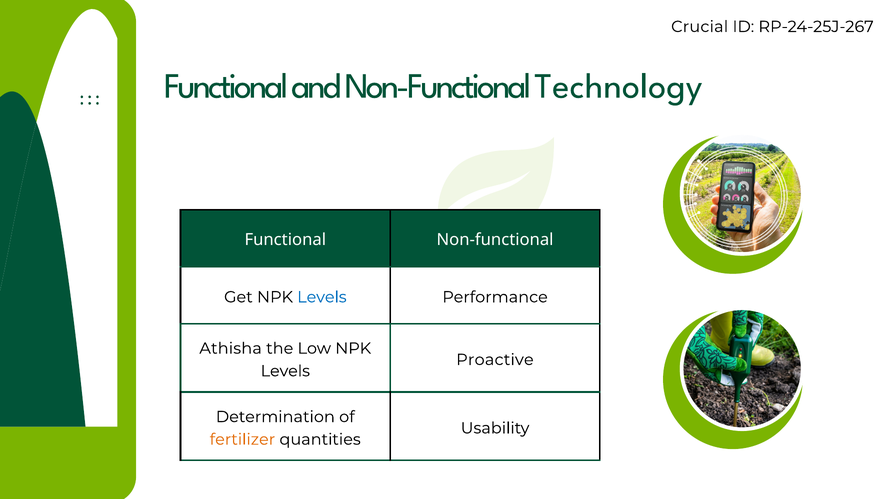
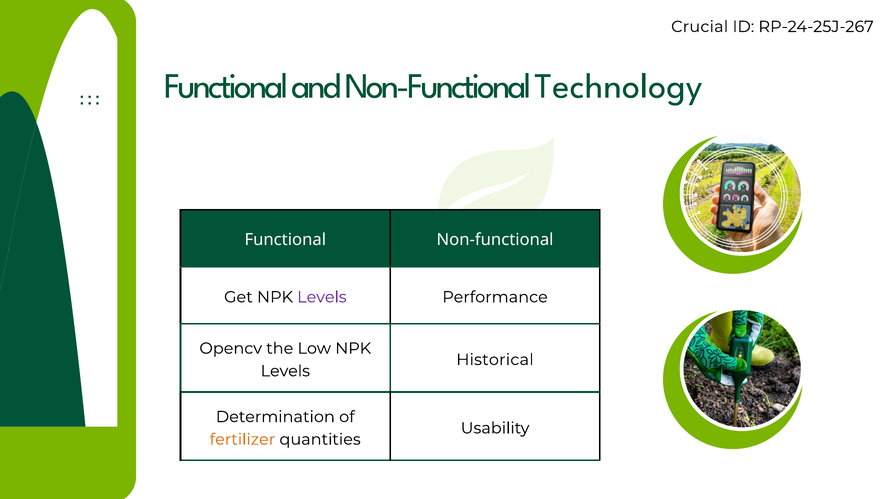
Levels at (322, 297) colour: blue -> purple
Athisha: Athisha -> Opencv
Proactive: Proactive -> Historical
